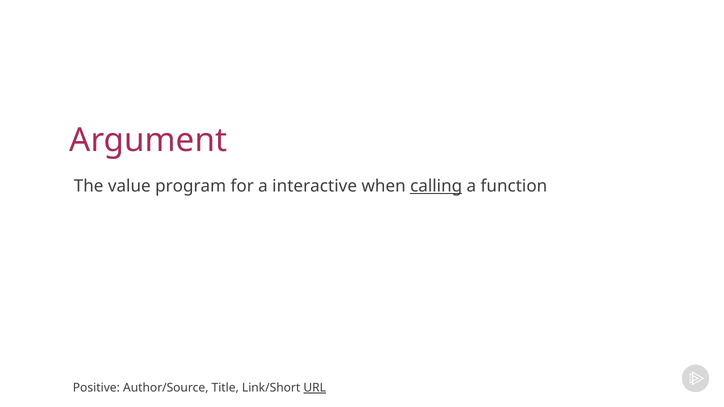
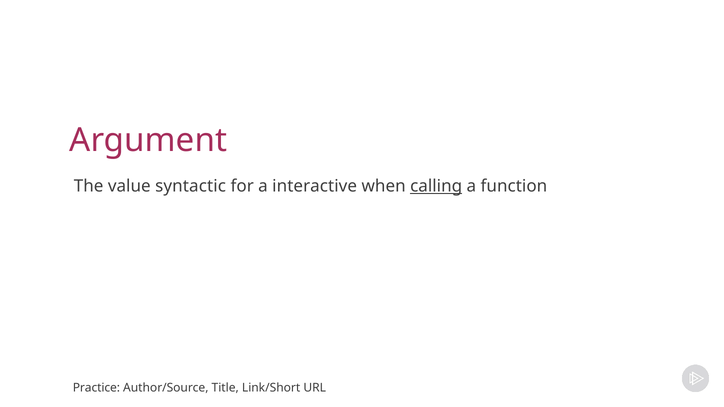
program: program -> syntactic
Positive: Positive -> Practice
URL underline: present -> none
